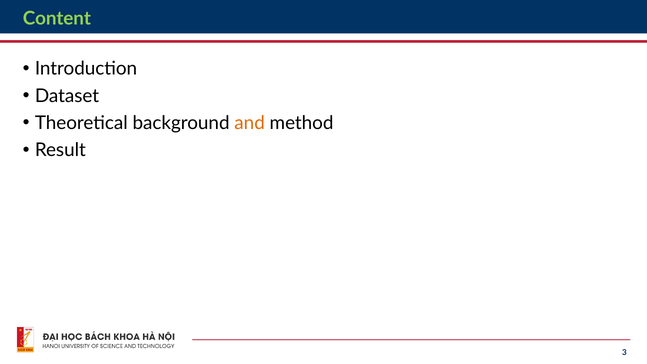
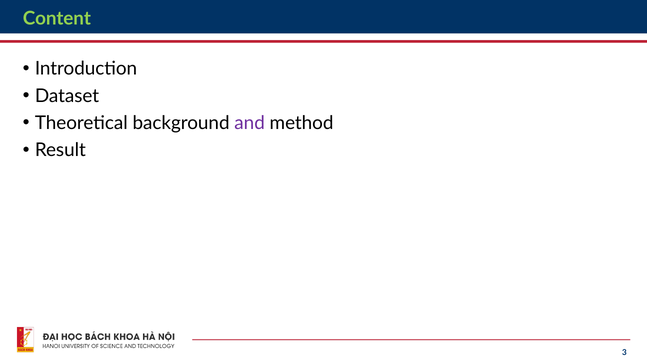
and colour: orange -> purple
